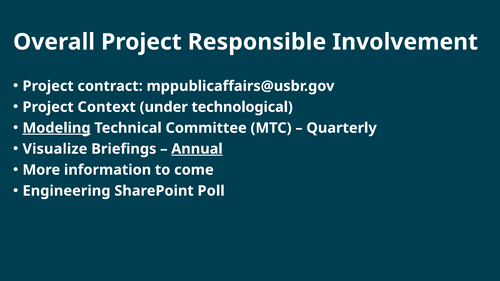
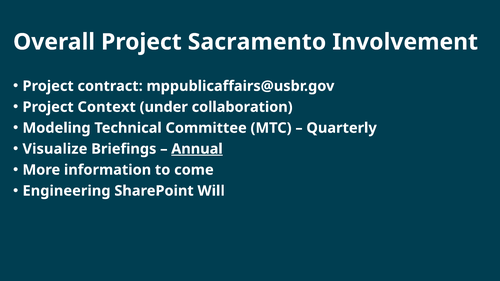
Responsible: Responsible -> Sacramento
technological: technological -> collaboration
Modeling underline: present -> none
Poll: Poll -> Will
